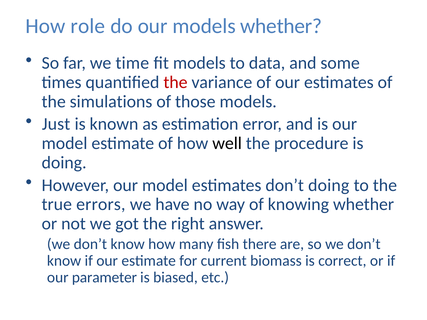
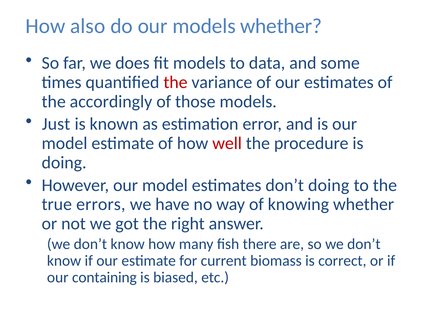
role: role -> also
time: time -> does
simulations: simulations -> accordingly
well colour: black -> red
parameter: parameter -> containing
